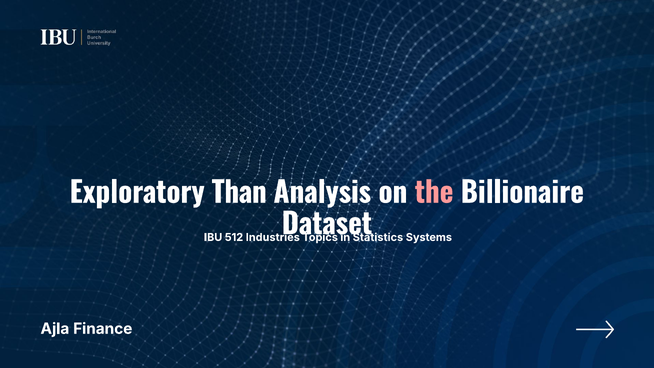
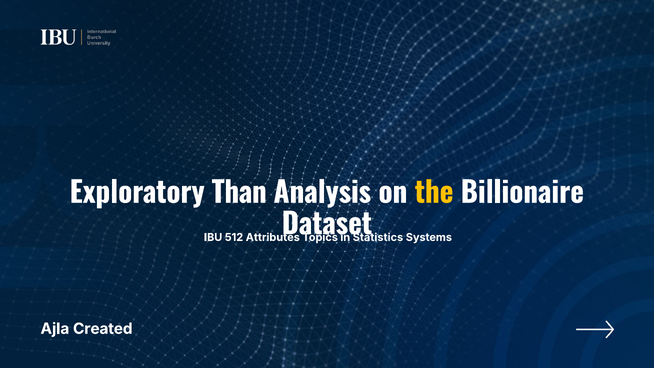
the colour: pink -> yellow
Industries: Industries -> Attributes
Finance: Finance -> Created
